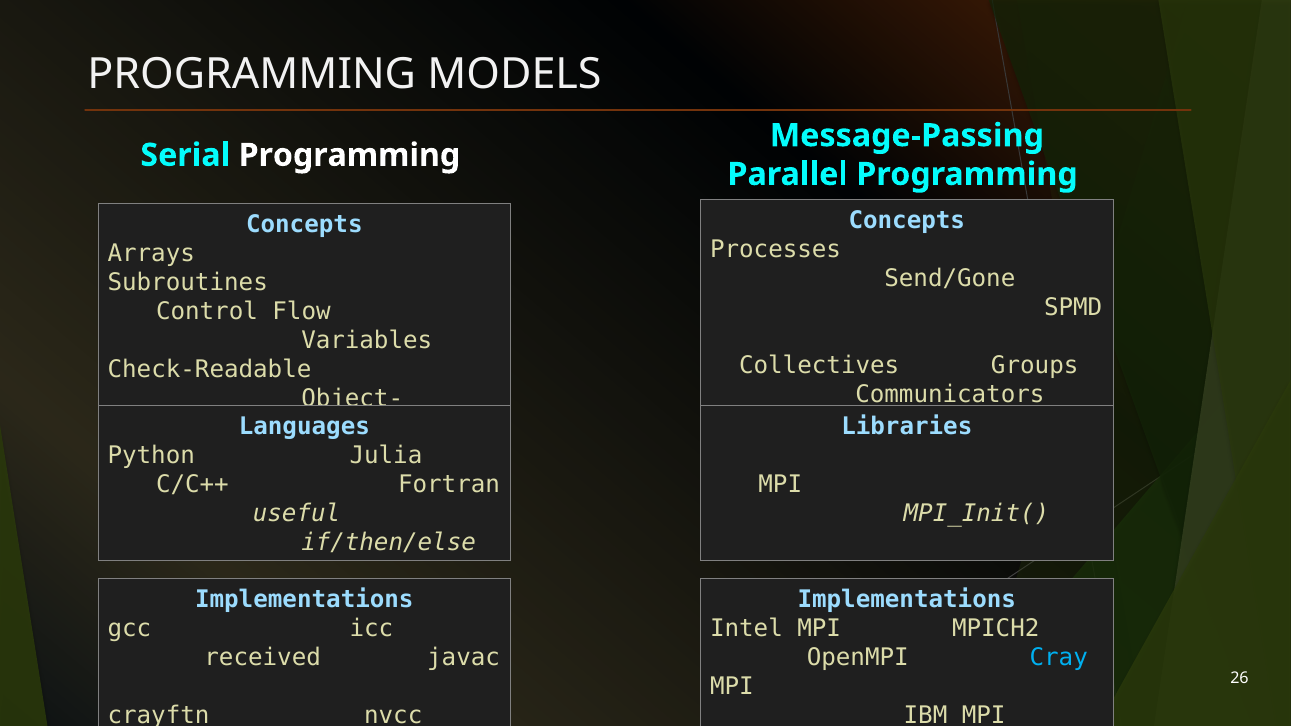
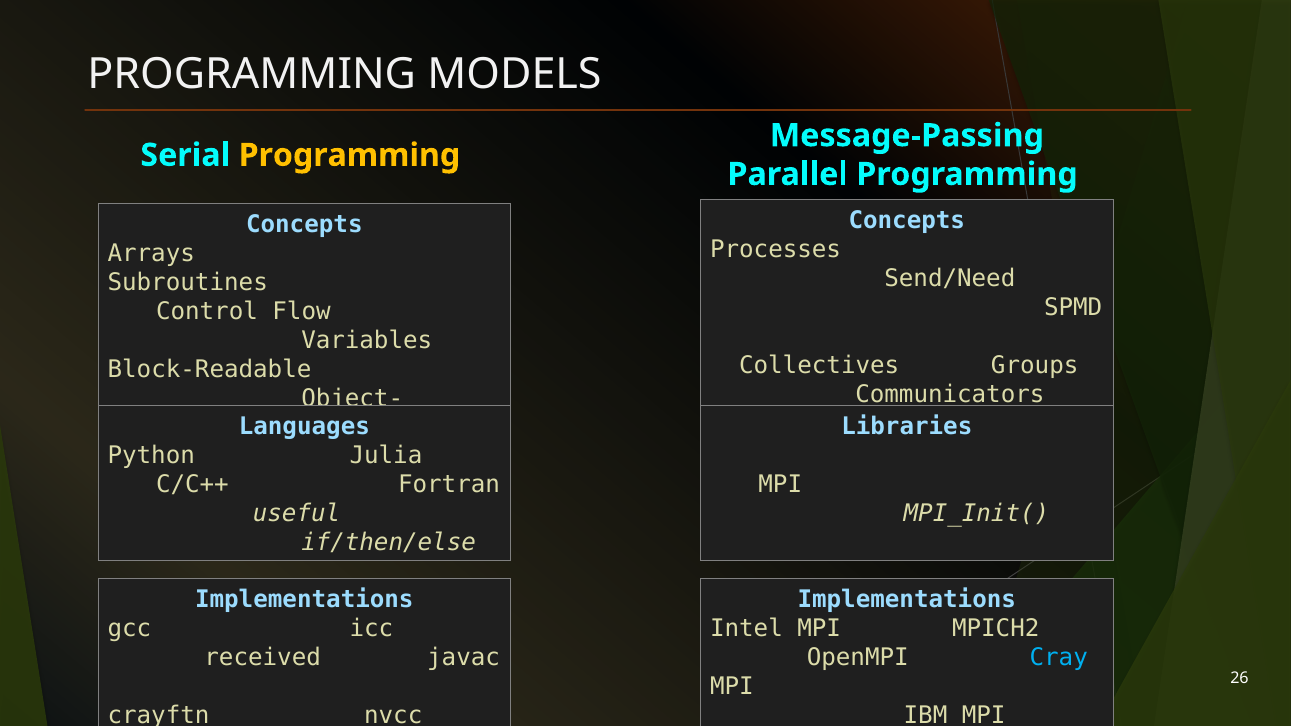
Programming at (349, 155) colour: white -> yellow
Send/Gone: Send/Gone -> Send/Need
Check-Readable: Check-Readable -> Block-Readable
